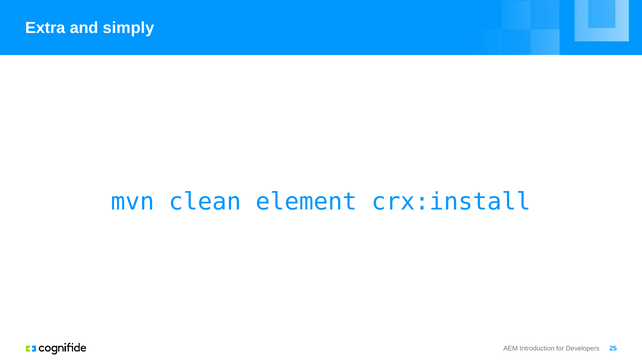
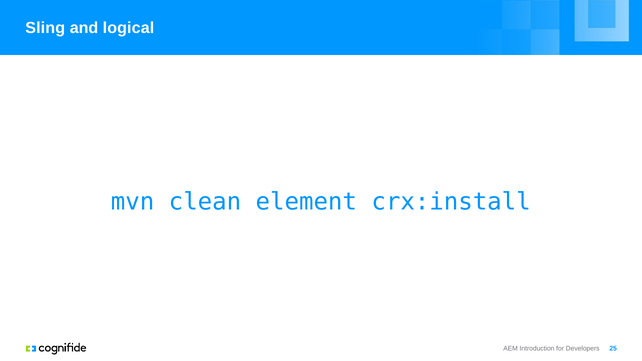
Extra: Extra -> Sling
simply: simply -> logical
